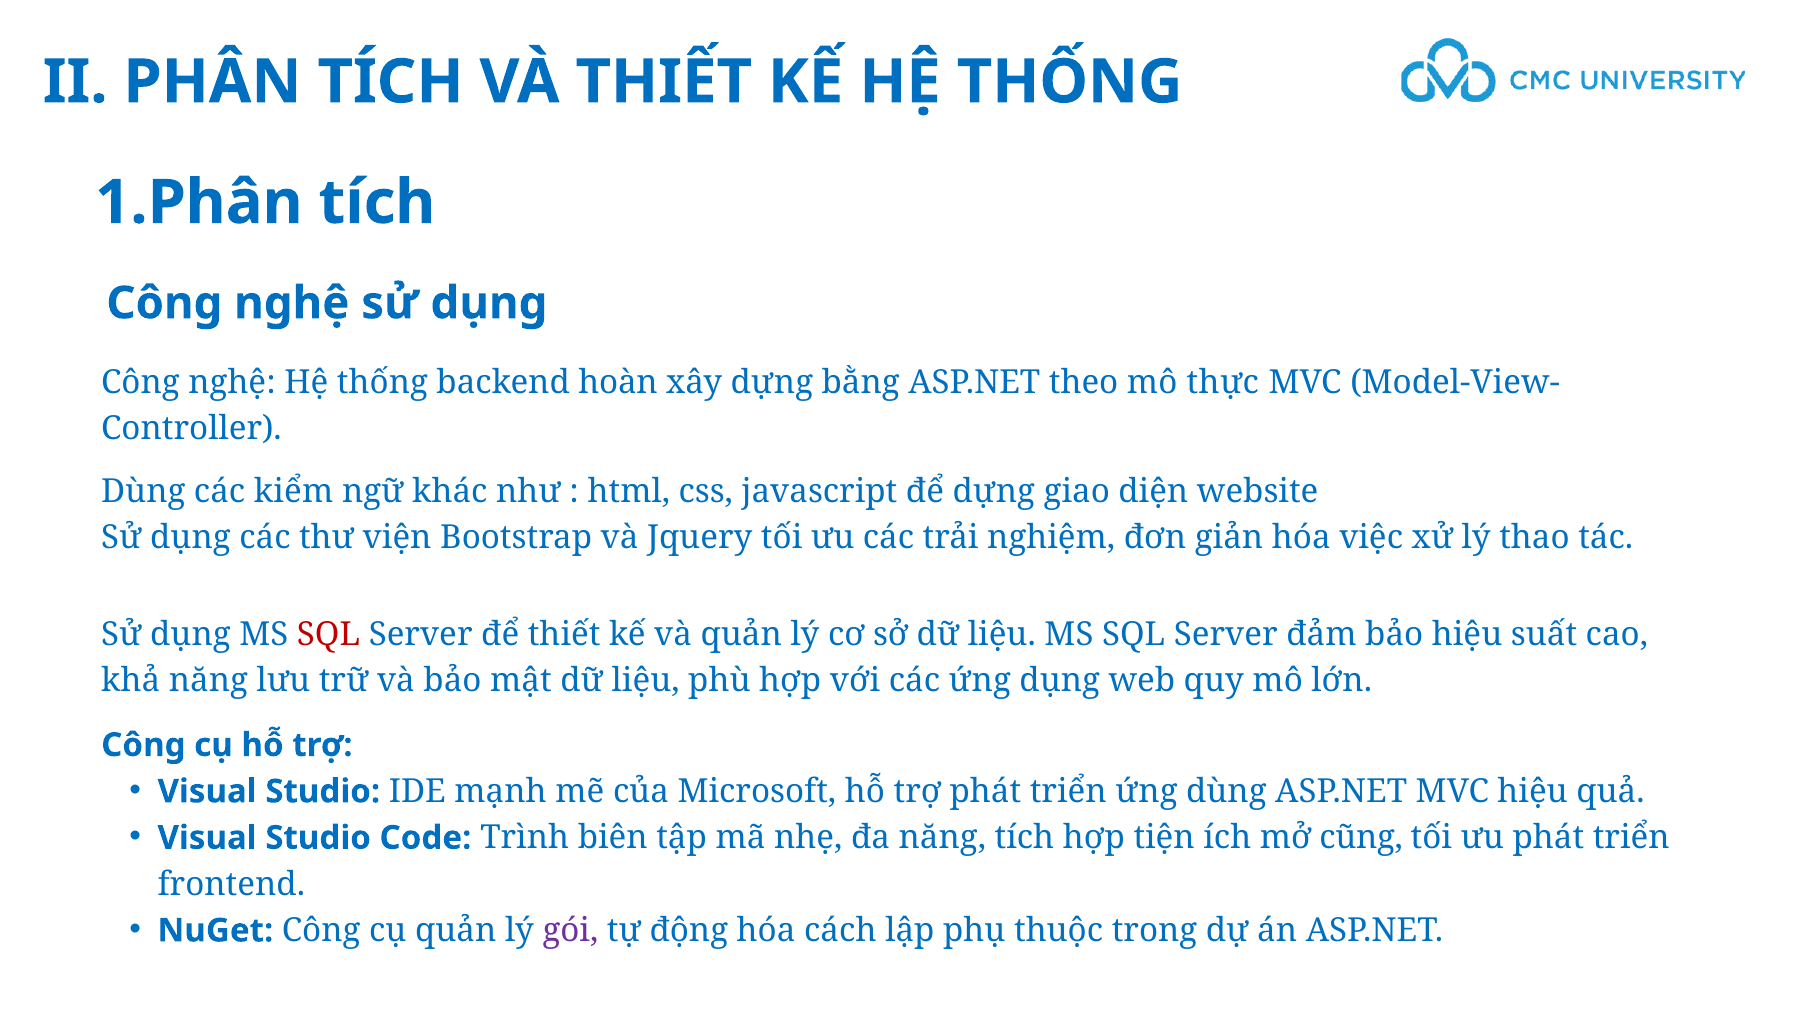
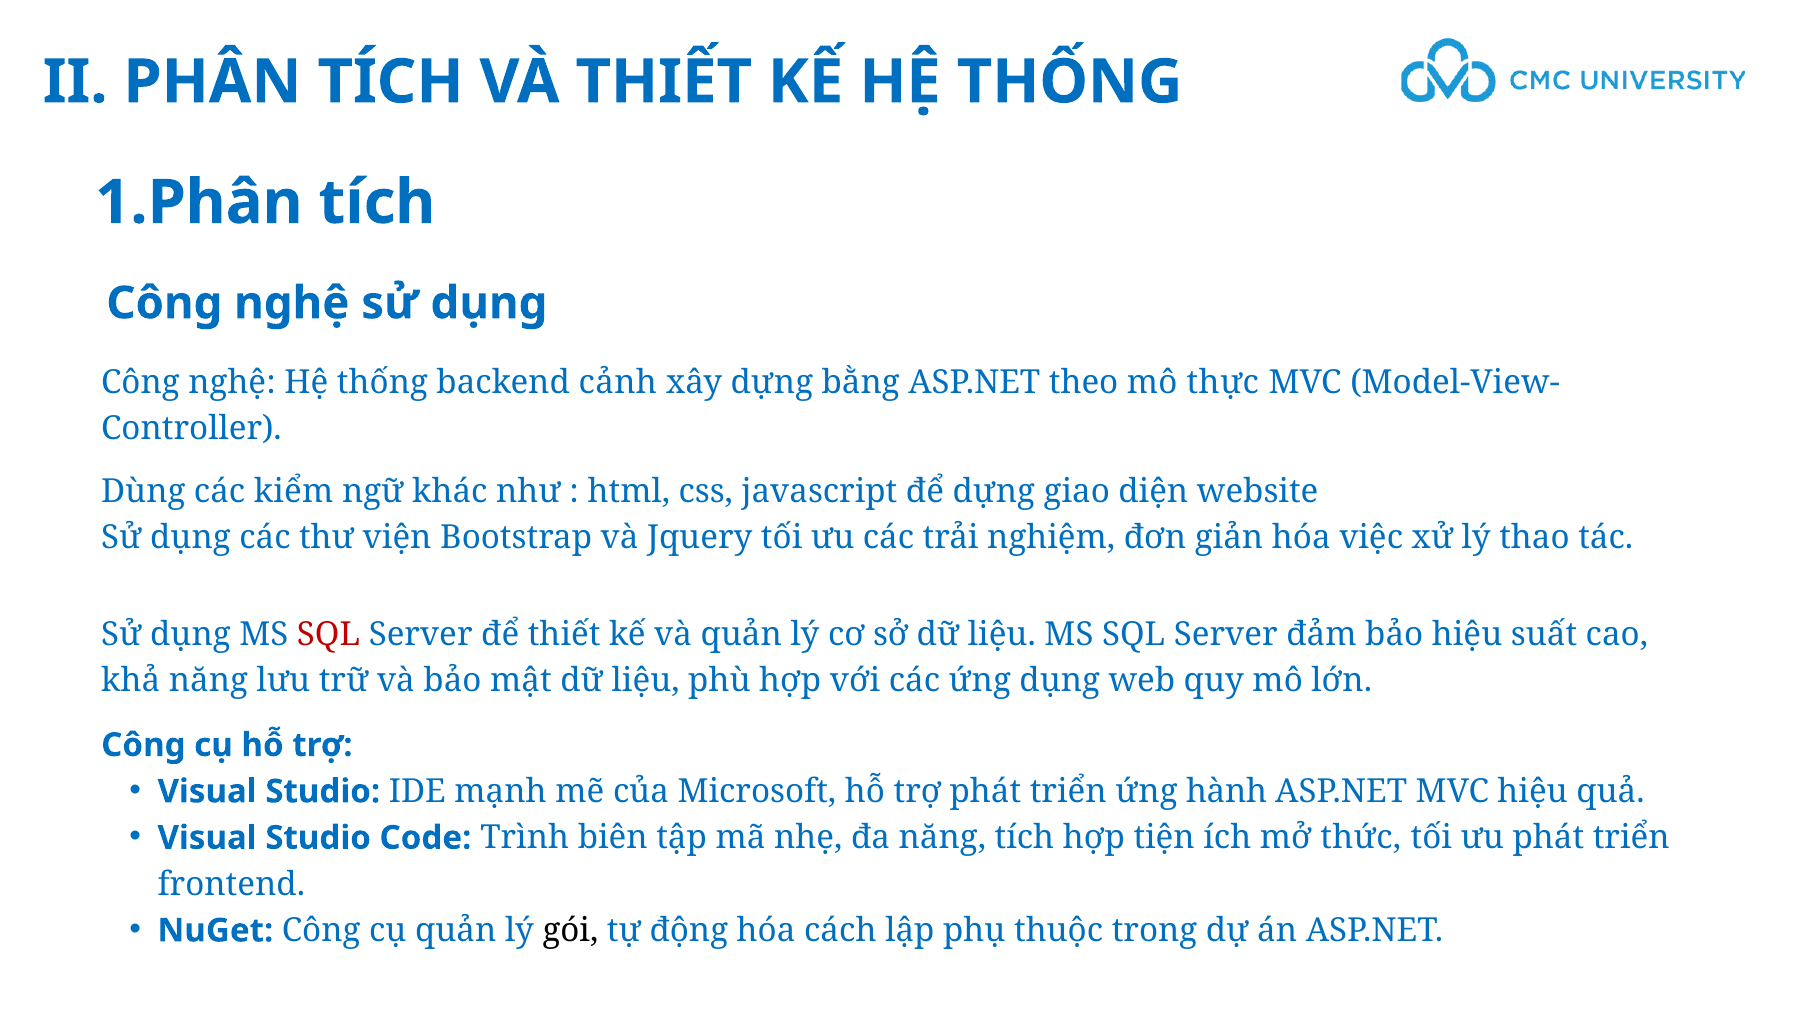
hoàn: hoàn -> cảnh
ứng dùng: dùng -> hành
cũng: cũng -> thức
gói colour: purple -> black
